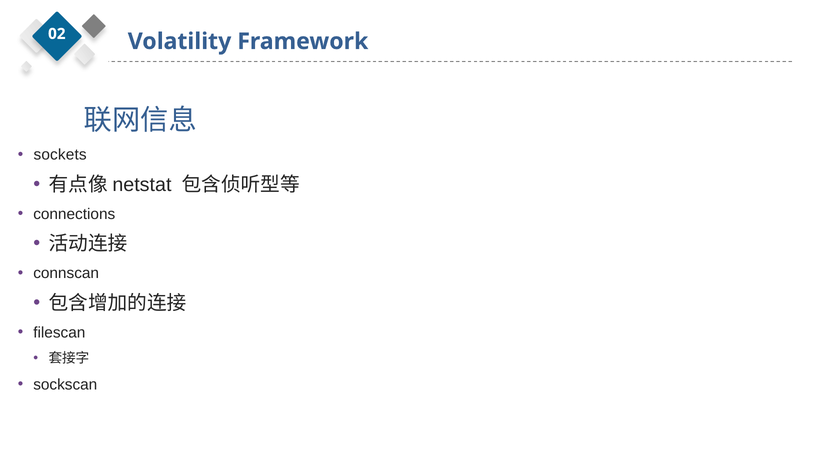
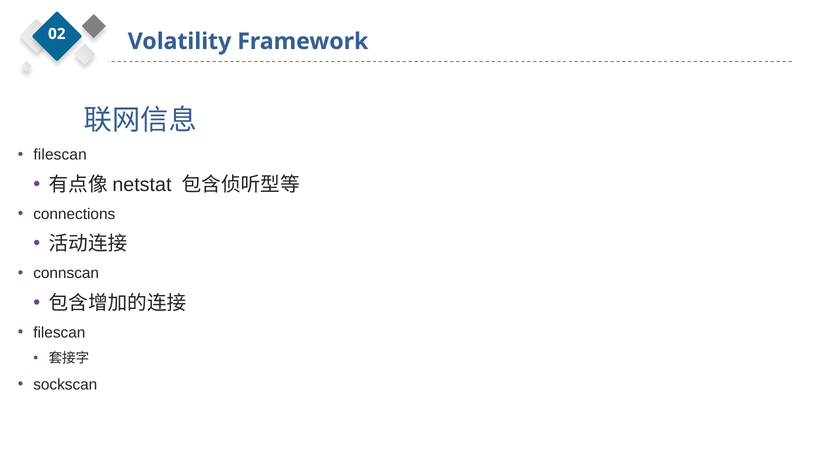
sockets at (60, 155): sockets -> filescan
